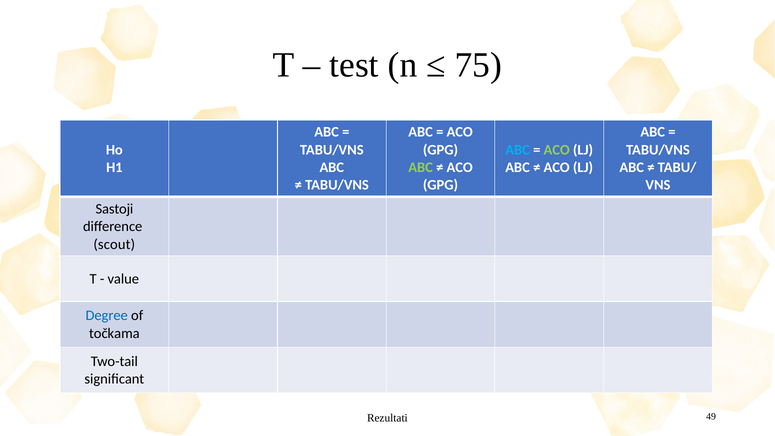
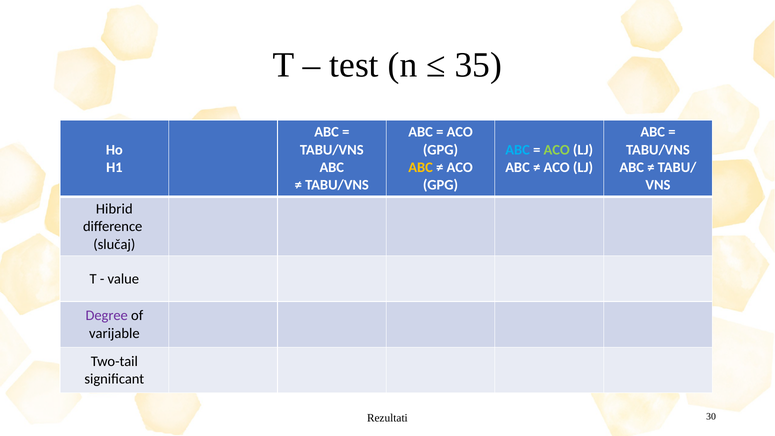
75: 75 -> 35
ABC at (421, 167) colour: light green -> yellow
Sastoji: Sastoji -> Hibrid
scout: scout -> slučaj
Degree colour: blue -> purple
točkama: točkama -> varijable
49: 49 -> 30
